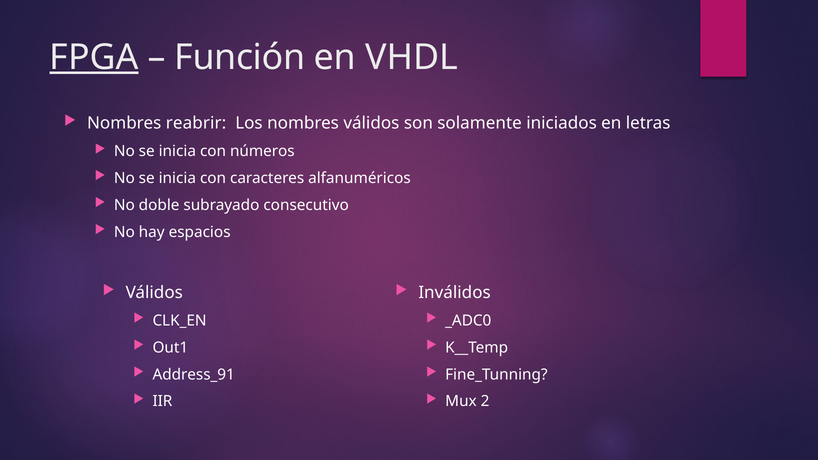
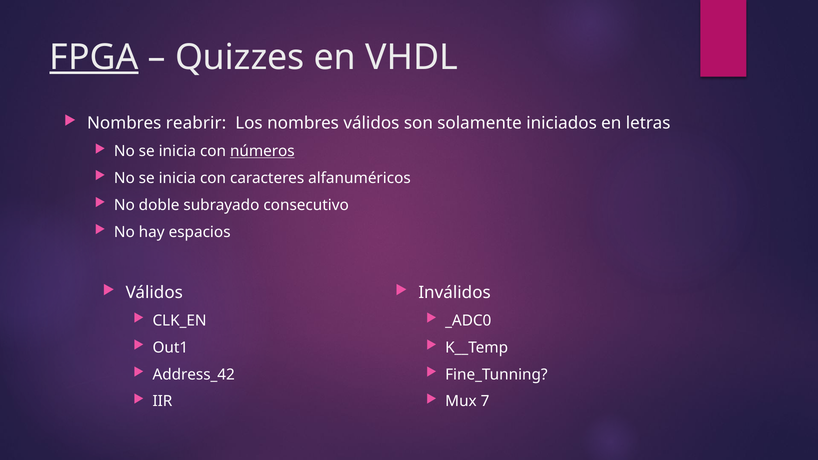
Función: Función -> Quizzes
números underline: none -> present
Address_91: Address_91 -> Address_42
2: 2 -> 7
